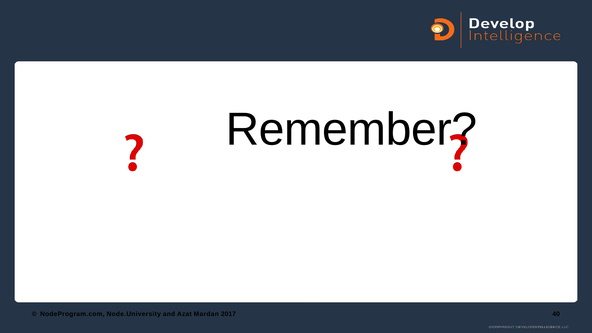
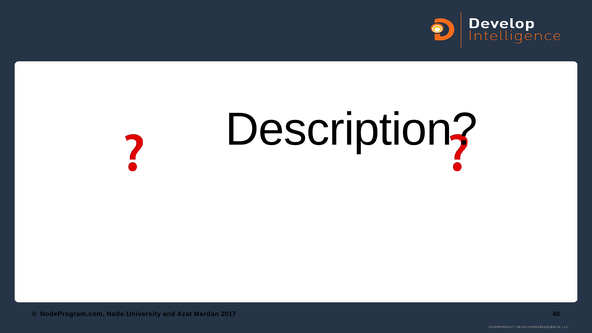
Remember: Remember -> Description
